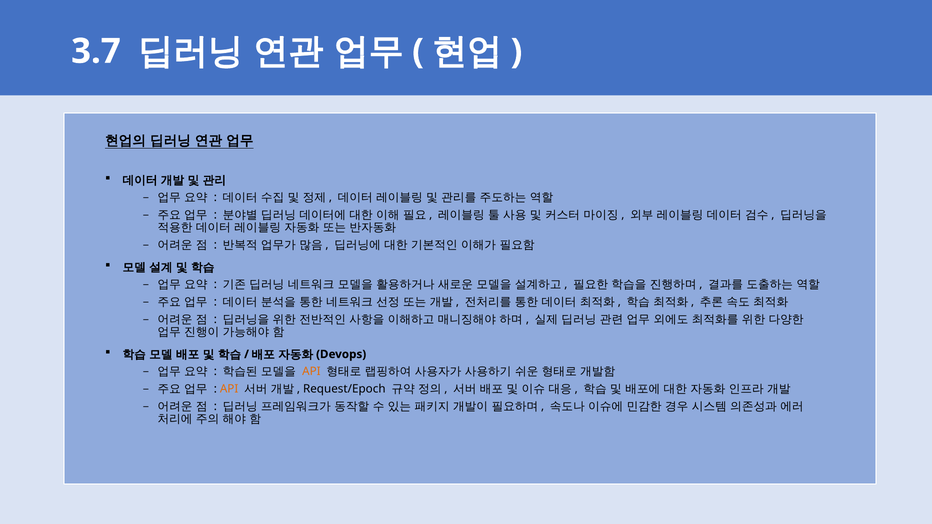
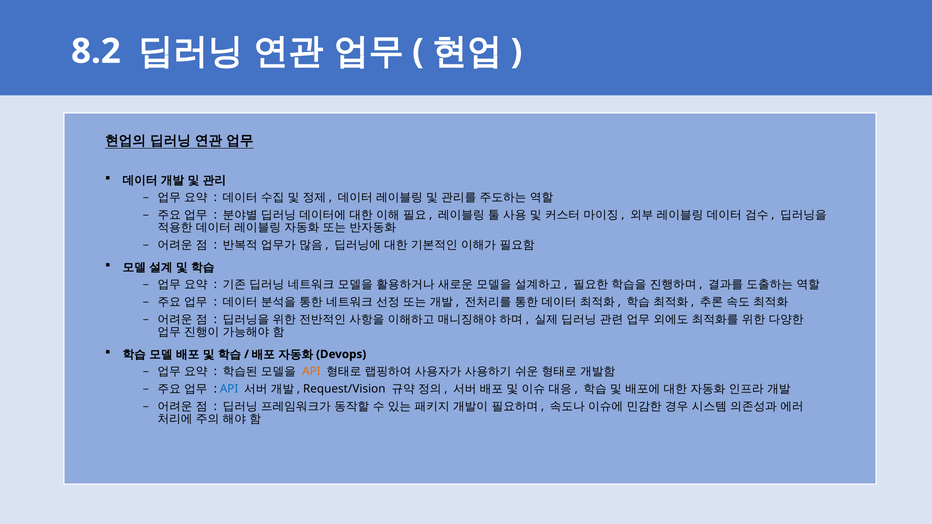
3.7: 3.7 -> 8.2
API at (229, 389) colour: orange -> blue
Request/Epoch: Request/Epoch -> Request/Vision
